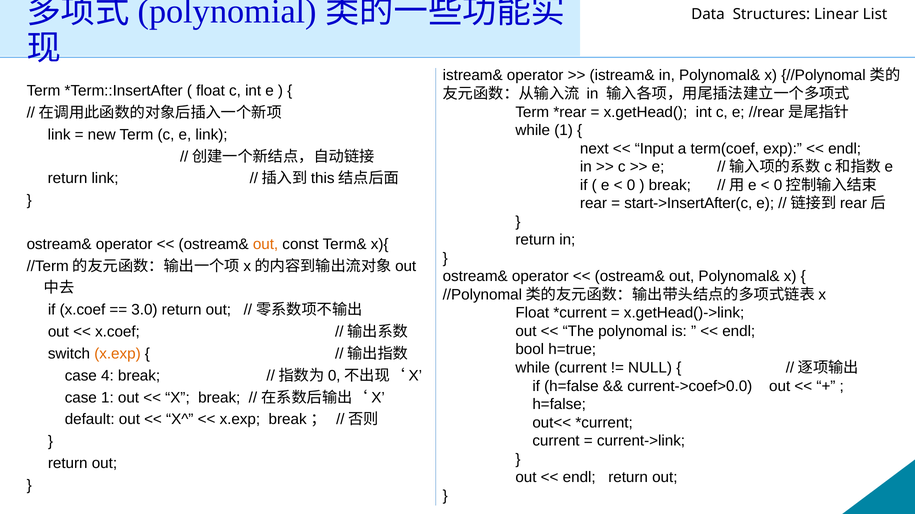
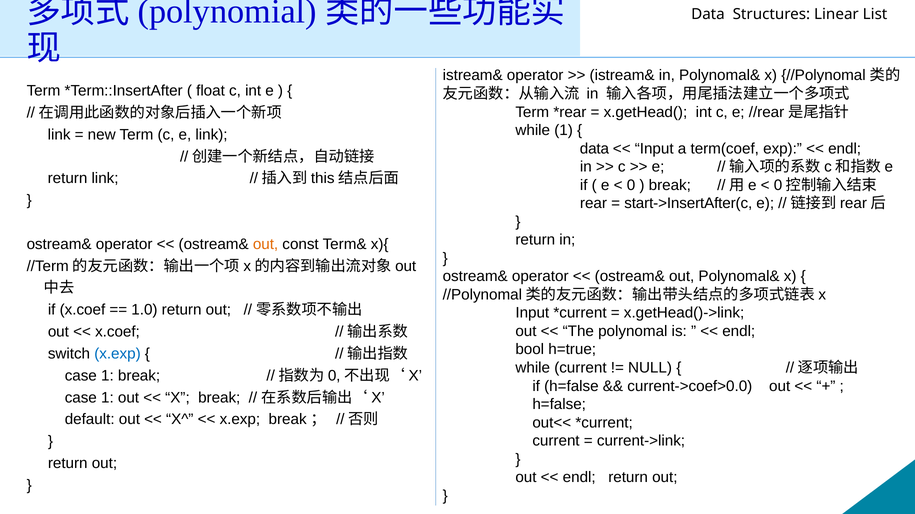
next at (594, 149): next -> data
3.0: 3.0 -> 1.0
Float at (532, 313): Float -> Input
x.exp at (117, 354) colour: orange -> blue
4 at (107, 376): 4 -> 1
